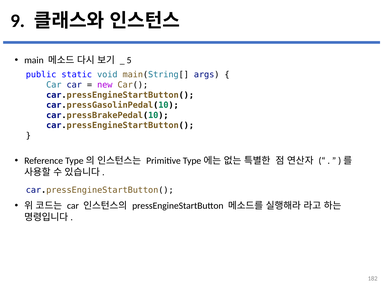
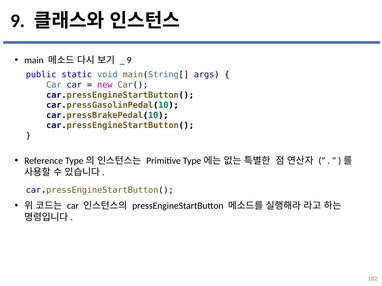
5 at (129, 60): 5 -> 9
